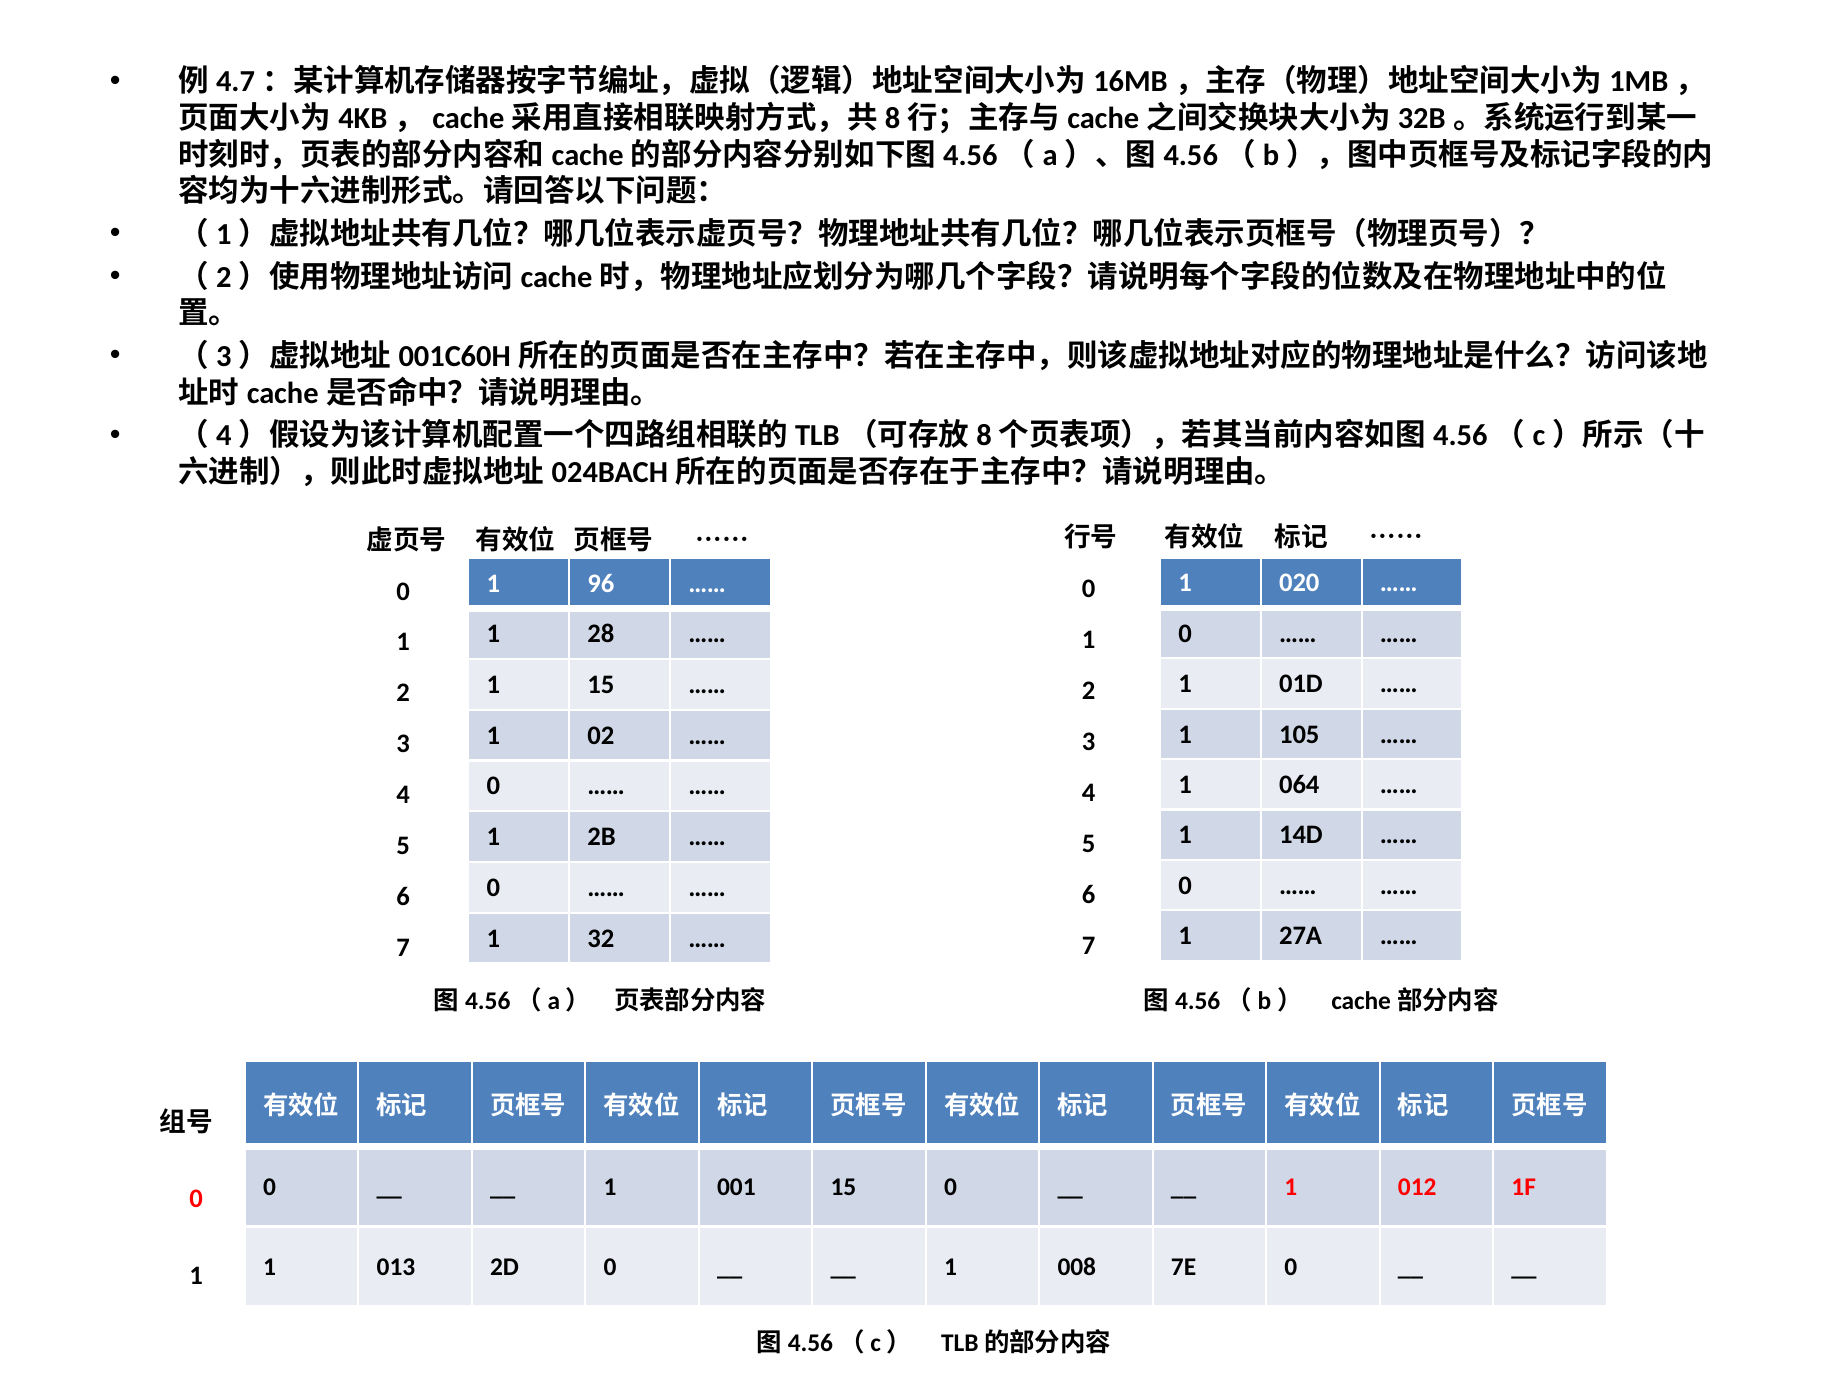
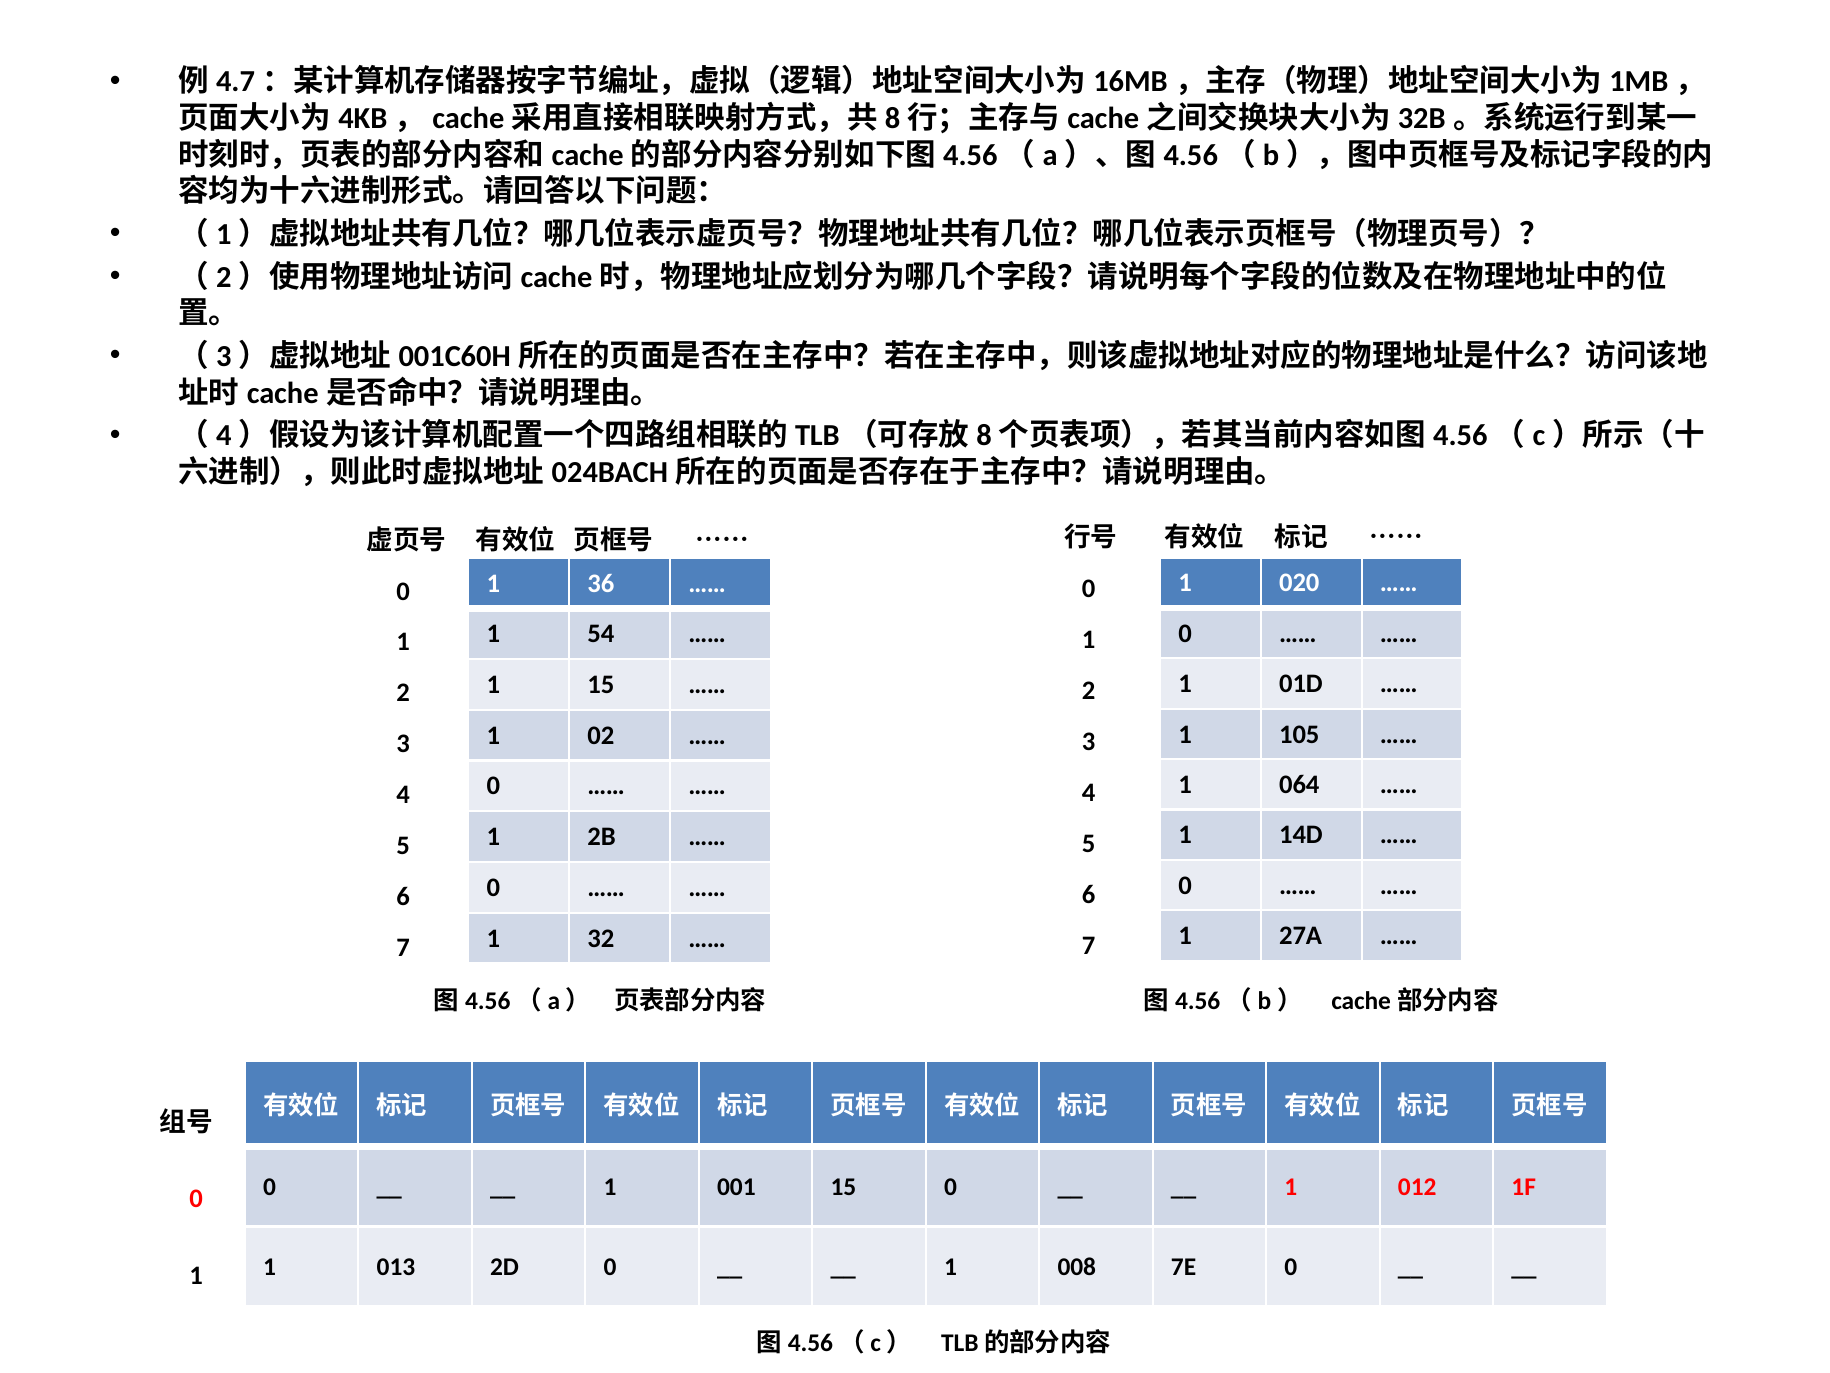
96: 96 -> 36
28: 28 -> 54
